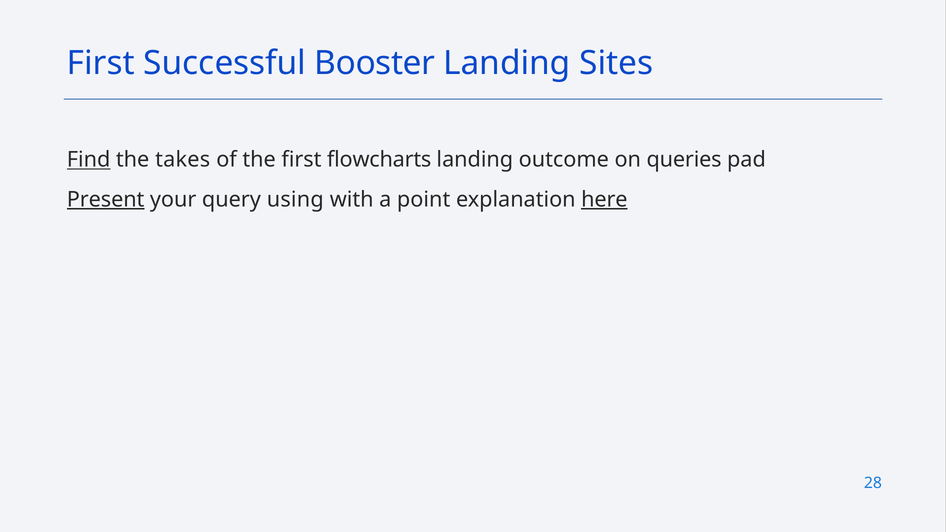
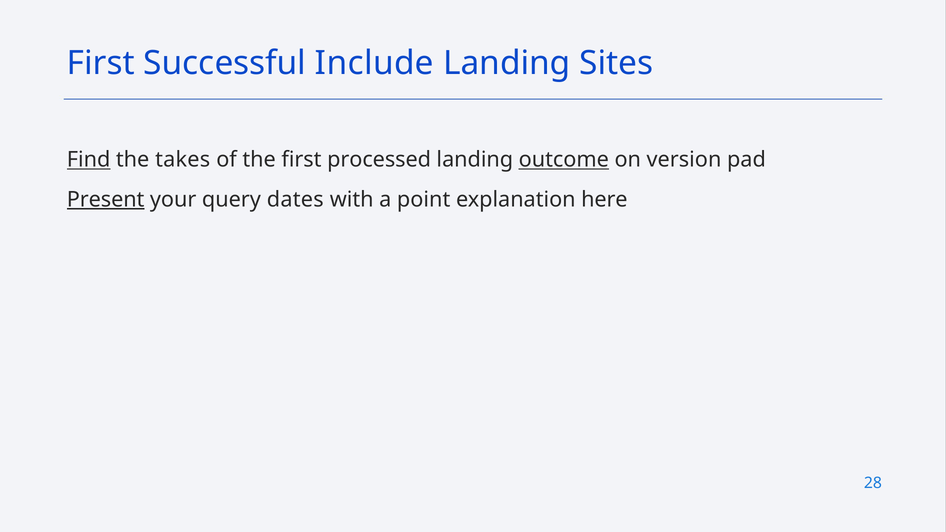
Booster: Booster -> Include
flowcharts: flowcharts -> processed
outcome underline: none -> present
queries: queries -> version
using: using -> dates
here underline: present -> none
